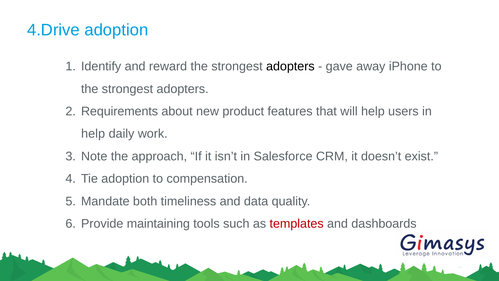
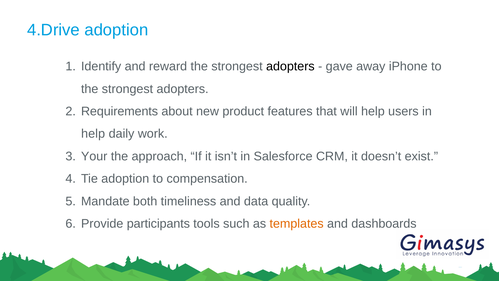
Note: Note -> Your
maintaining: maintaining -> participants
templates colour: red -> orange
